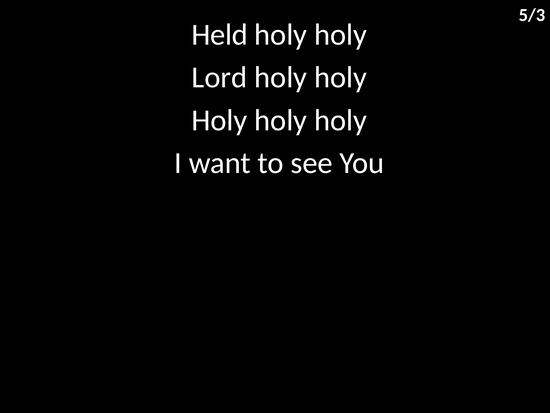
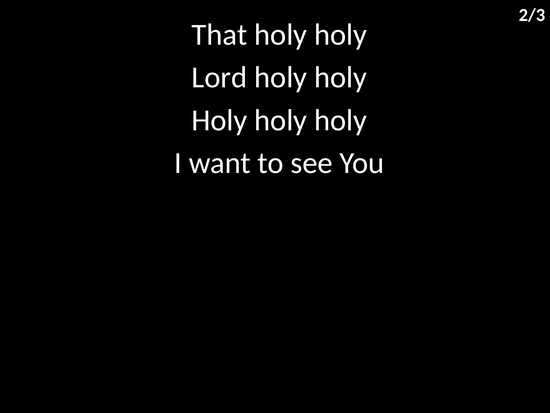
5/3: 5/3 -> 2/3
Held: Held -> That
